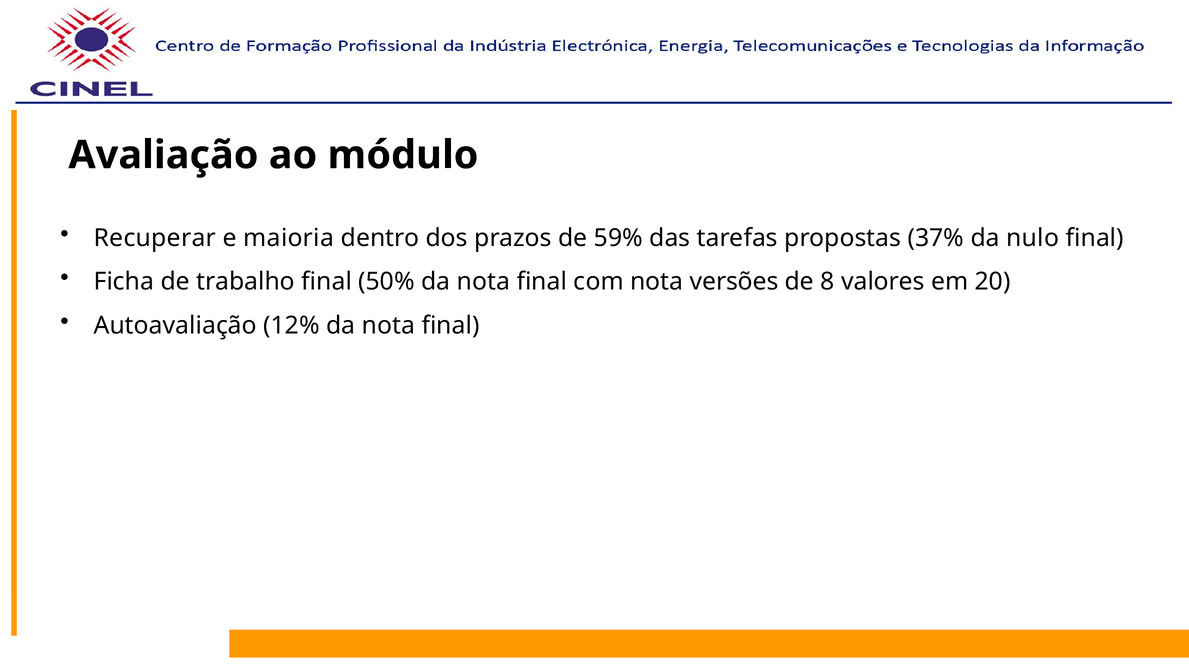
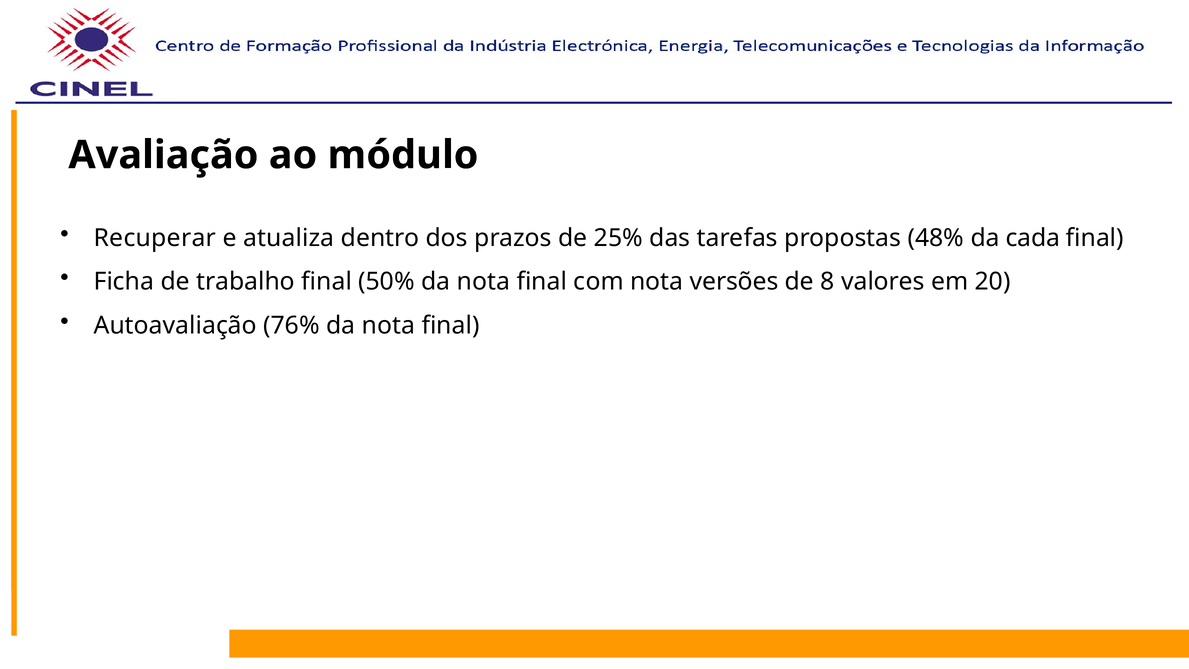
maioria: maioria -> atualiza
59%: 59% -> 25%
37%: 37% -> 48%
nulo: nulo -> cada
12%: 12% -> 76%
